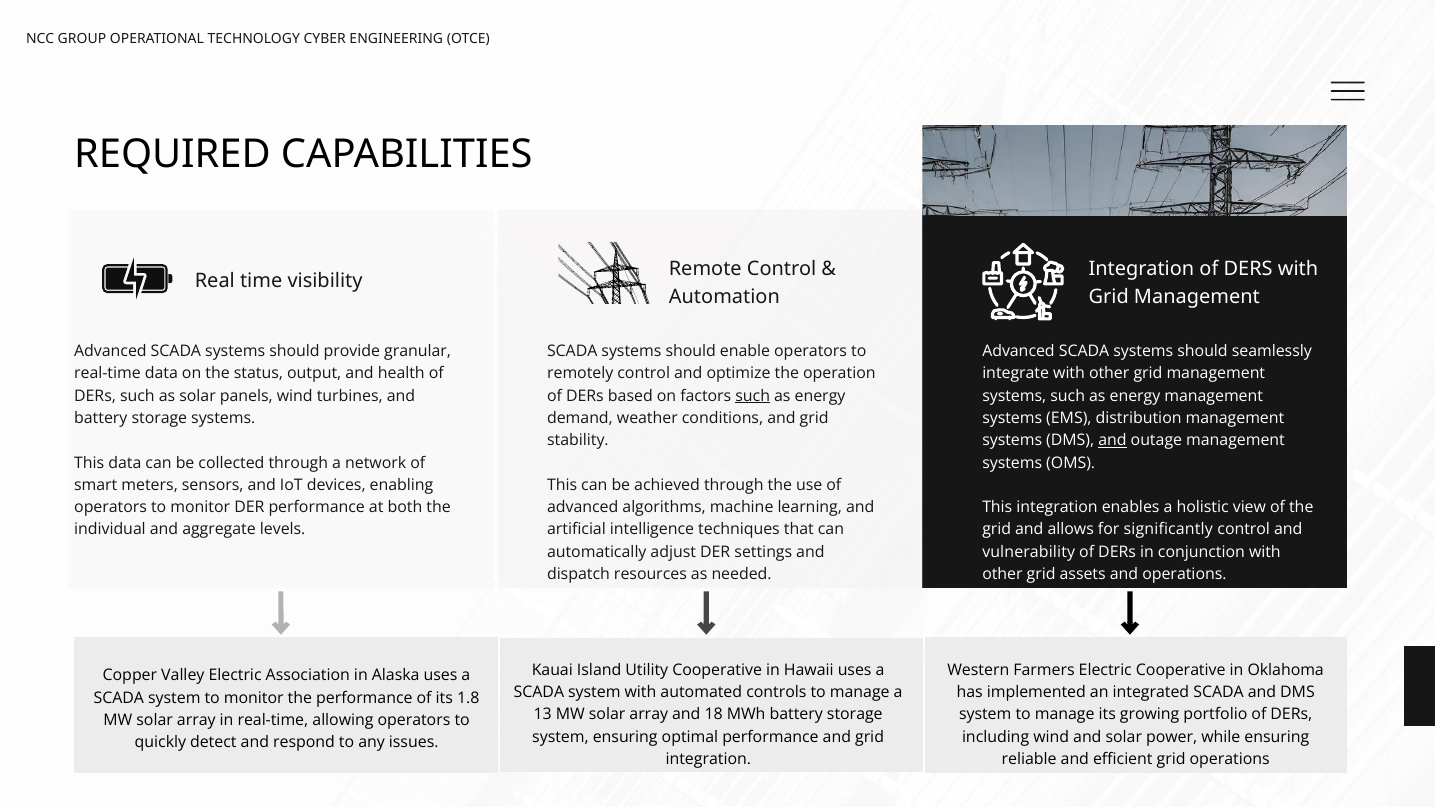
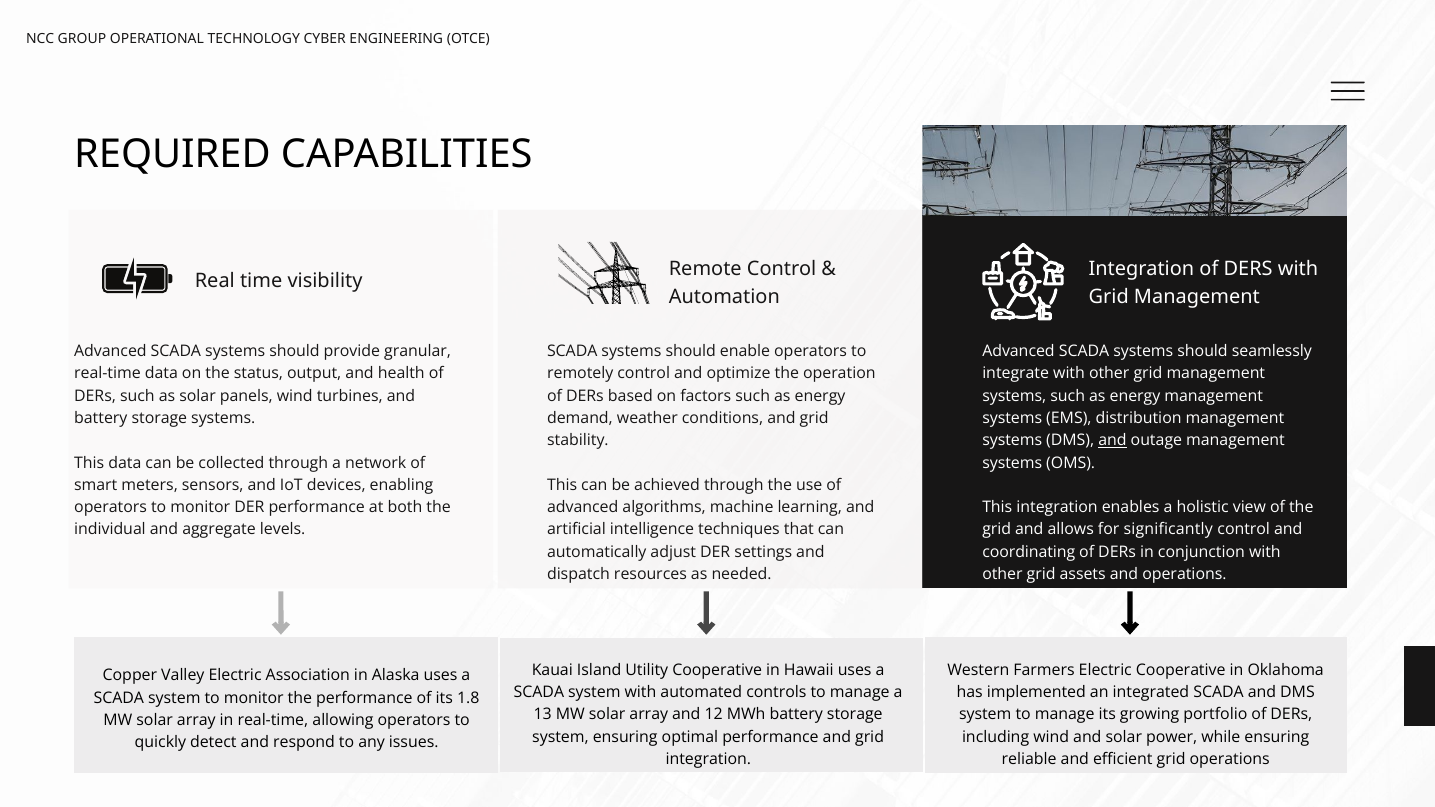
such at (753, 396) underline: present -> none
vulnerability: vulnerability -> coordinating
18: 18 -> 12
